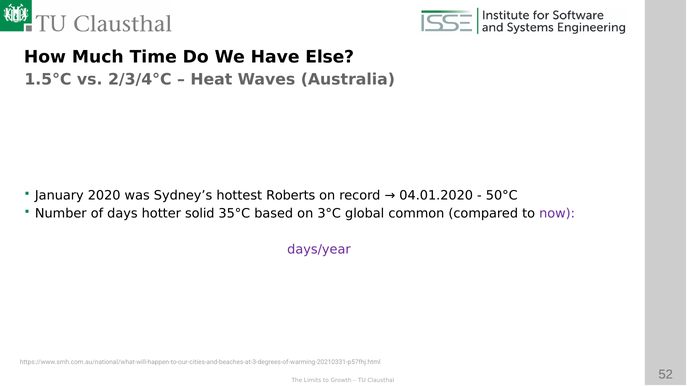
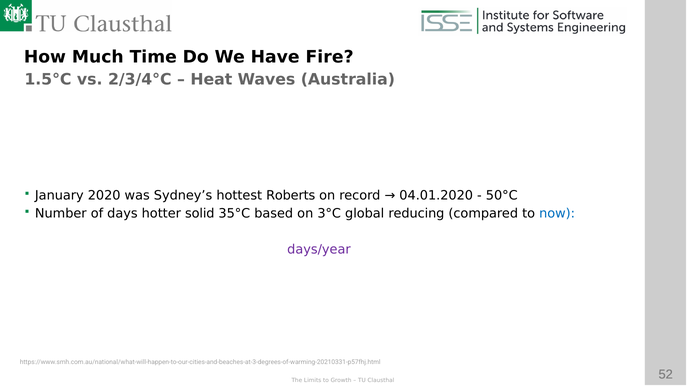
Else: Else -> Fire
common: common -> reducing
now colour: purple -> blue
